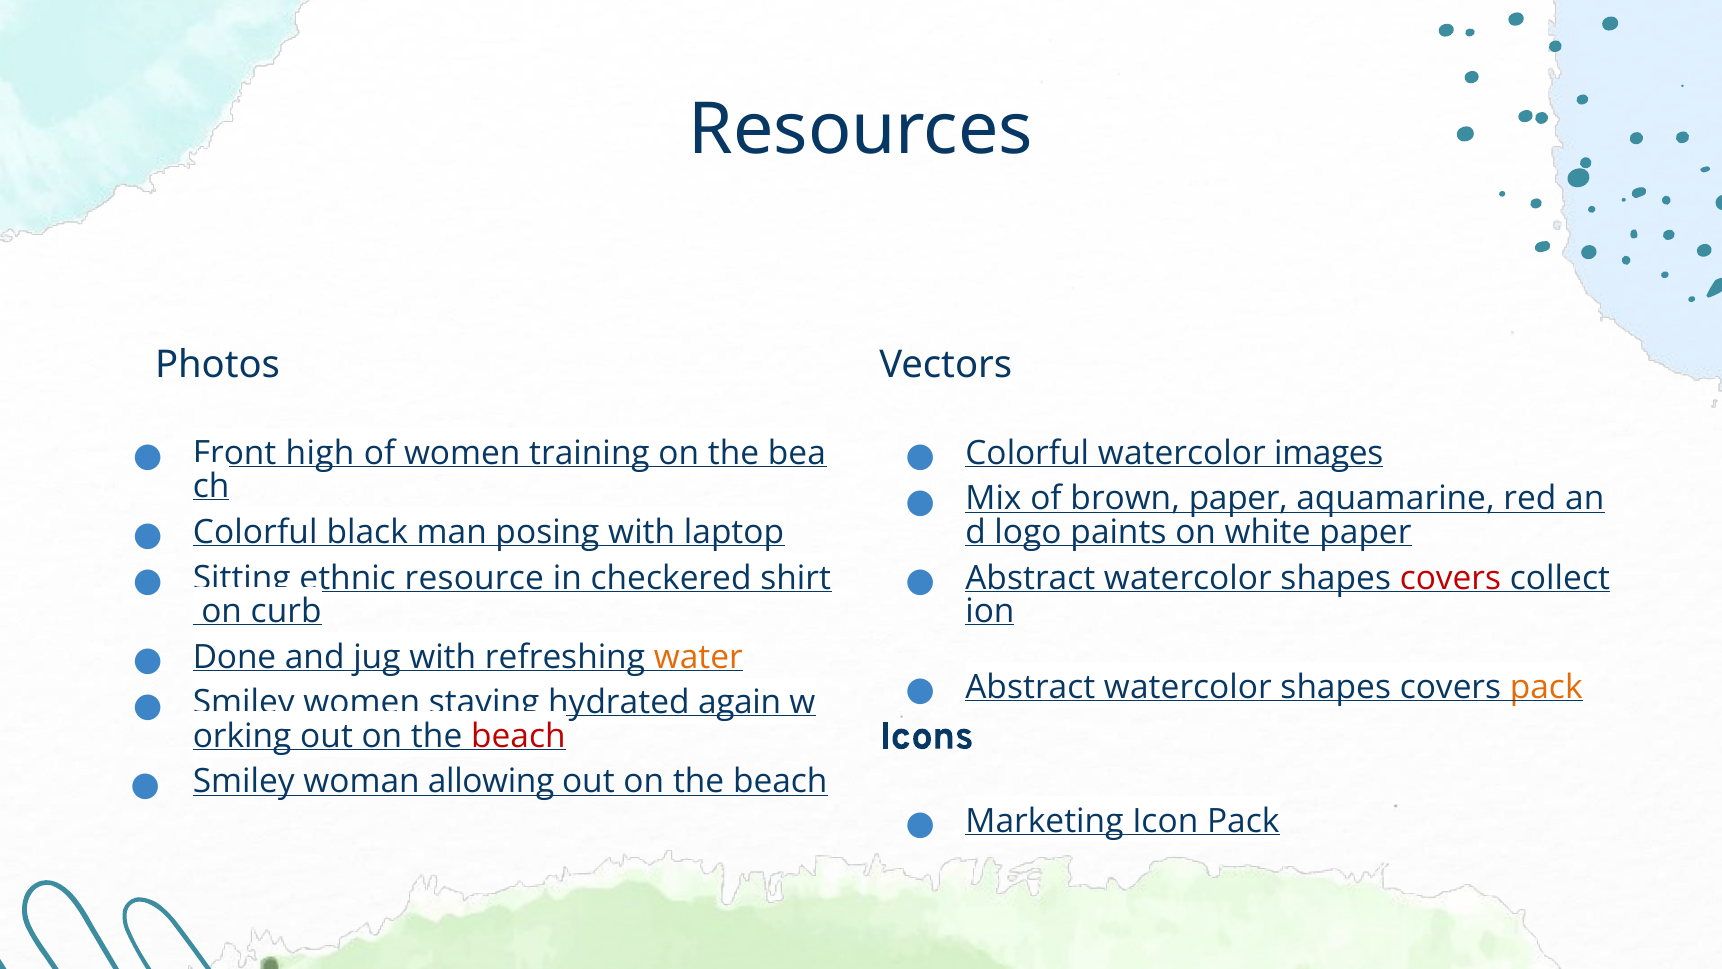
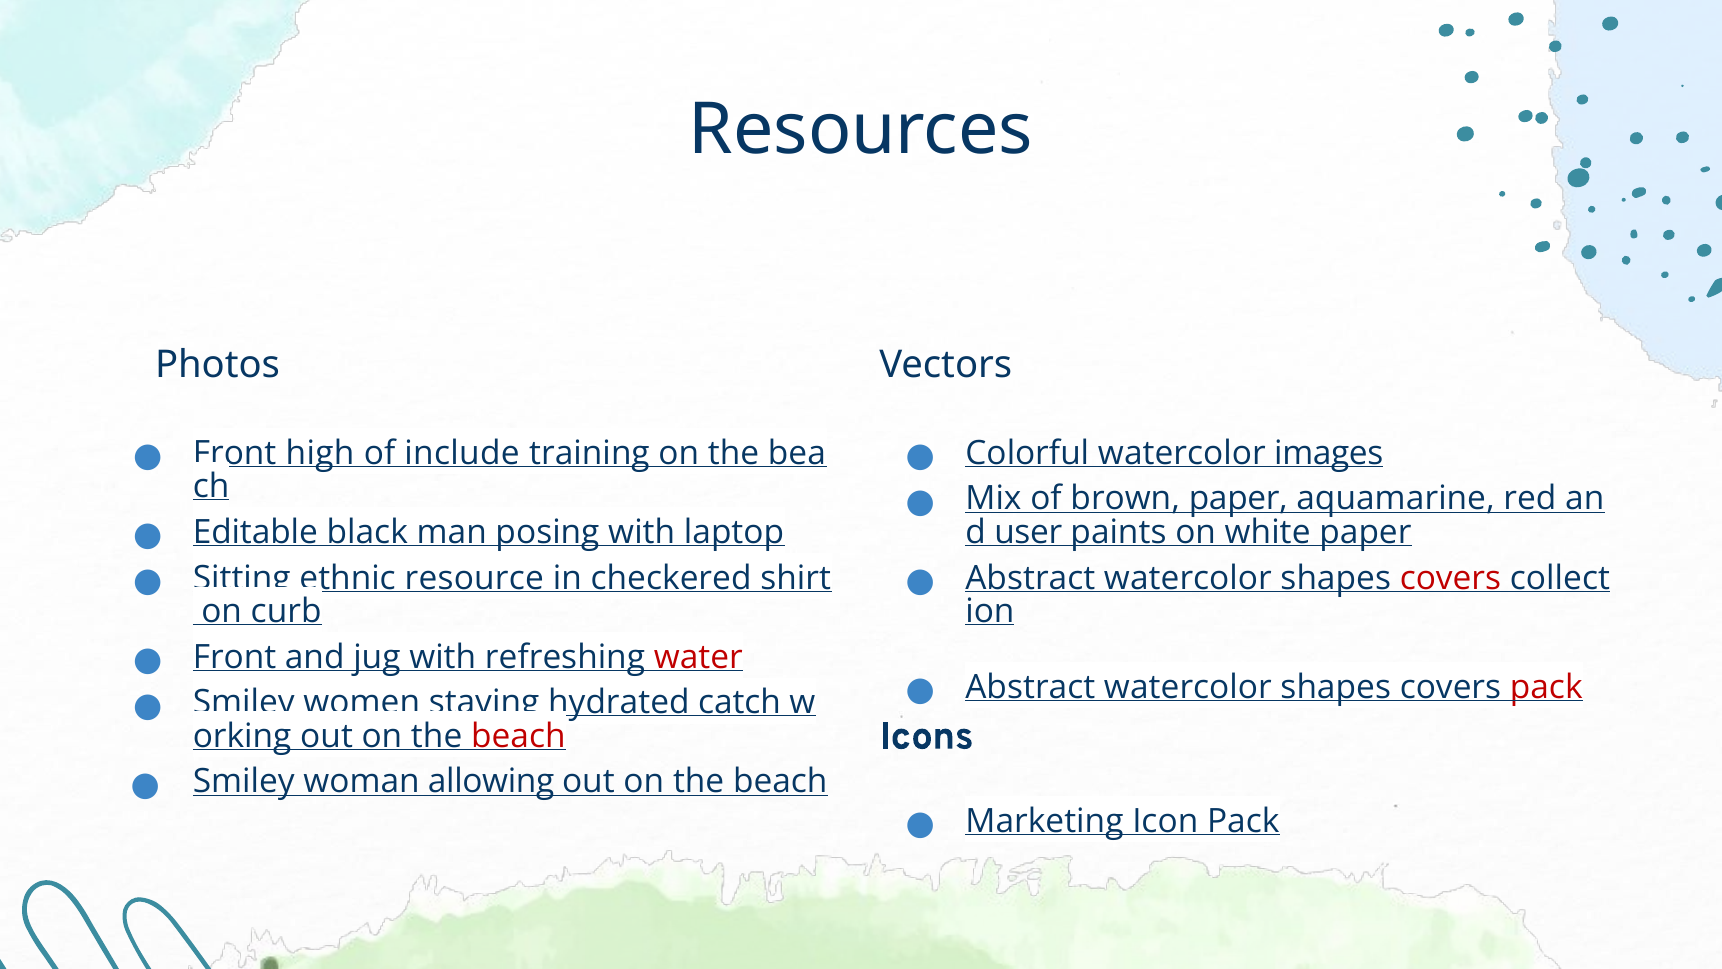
of women: women -> include
Colorful at (255, 532): Colorful -> Editable
logo: logo -> user
Done at (235, 657): Done -> Front
water colour: orange -> red
pack at (1546, 687) colour: orange -> red
again: again -> catch
